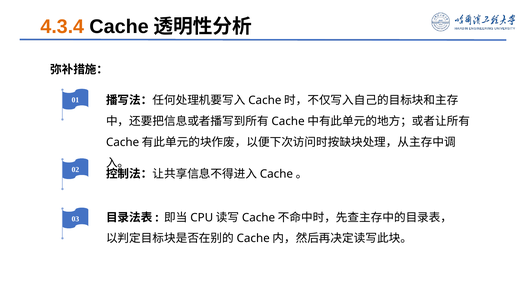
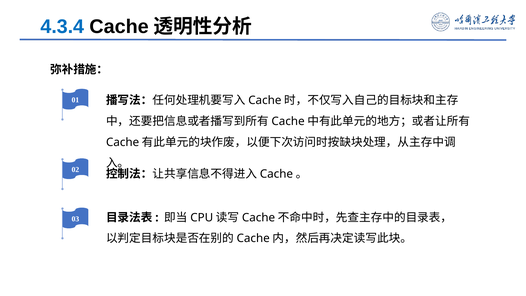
4.3.4 colour: orange -> blue
